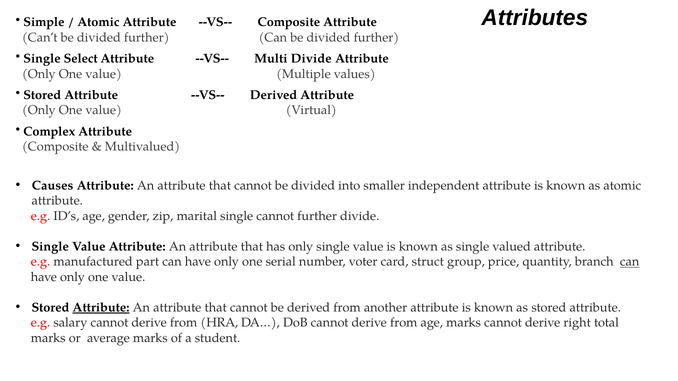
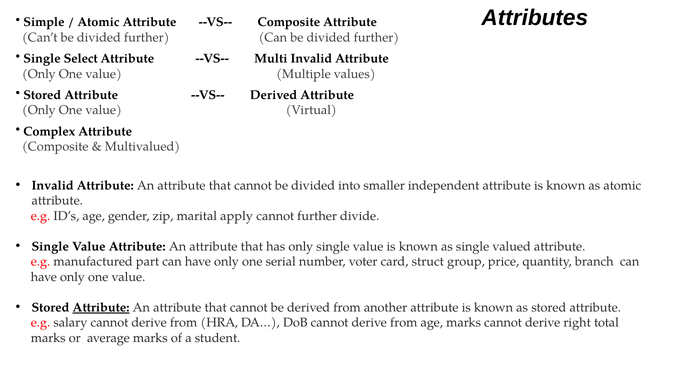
Multi Divide: Divide -> Invalid
Causes at (53, 186): Causes -> Invalid
marital single: single -> apply
can at (630, 262) underline: present -> none
